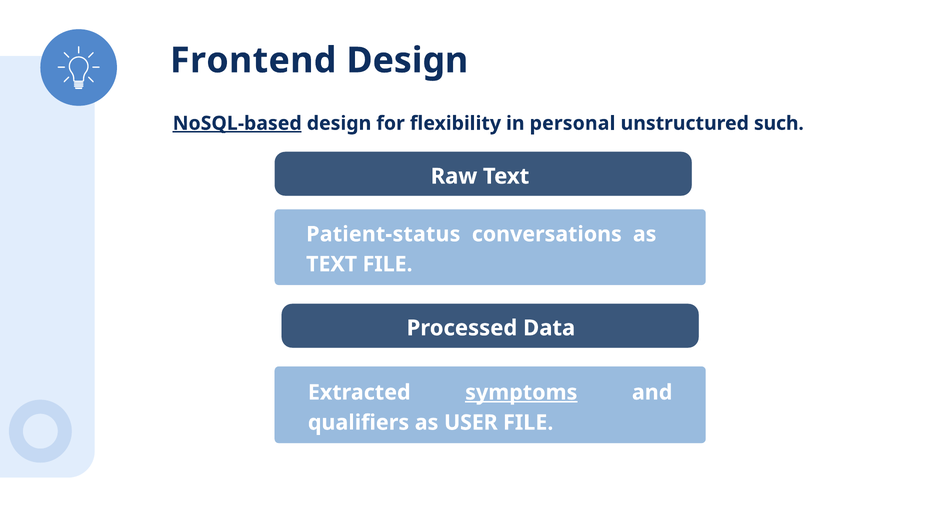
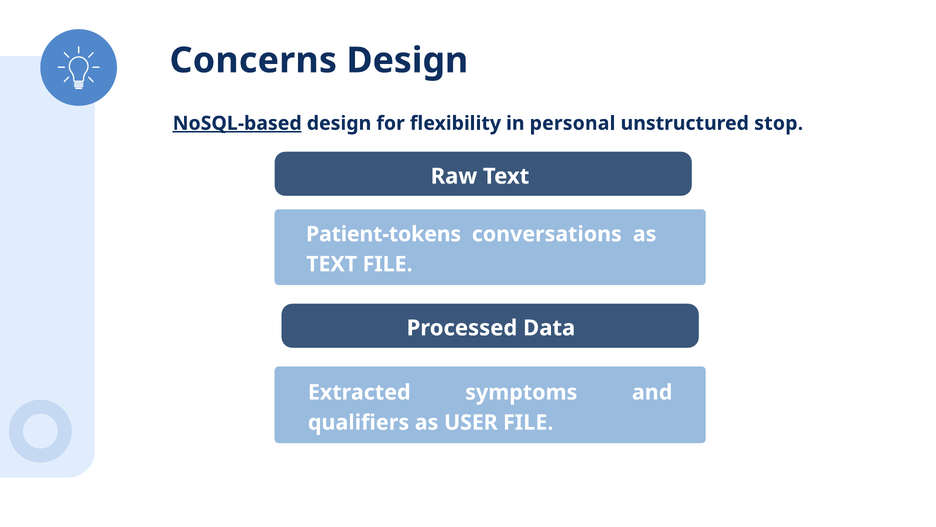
Frontend: Frontend -> Concerns
such: such -> stop
Patient-status: Patient-status -> Patient-tokens
symptoms underline: present -> none
